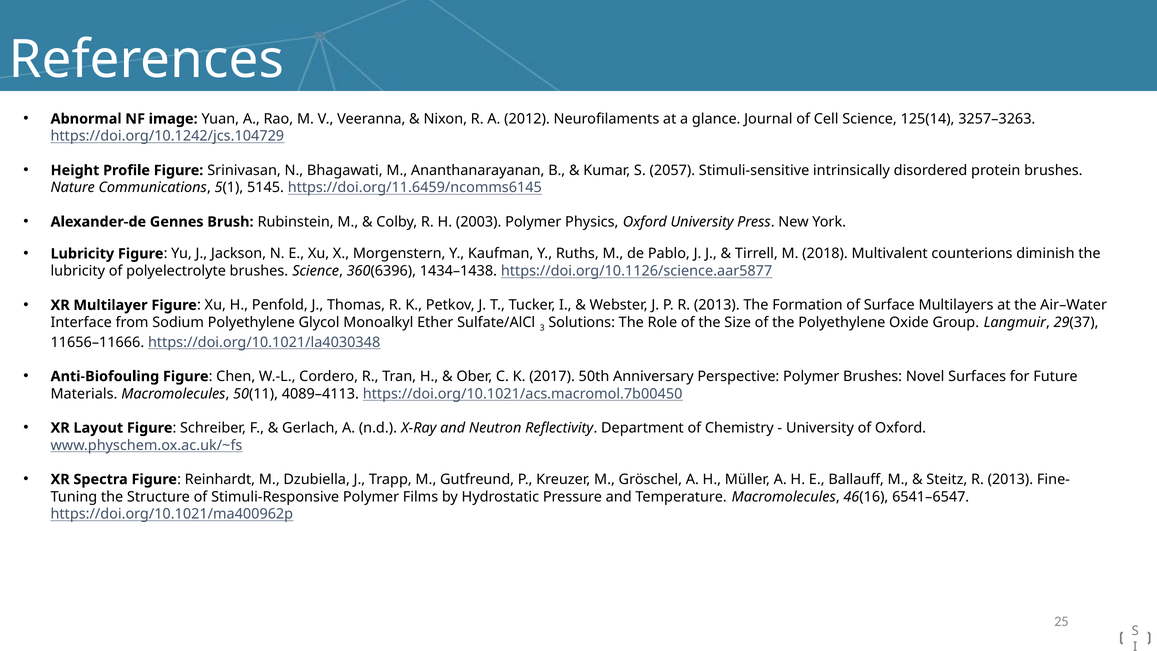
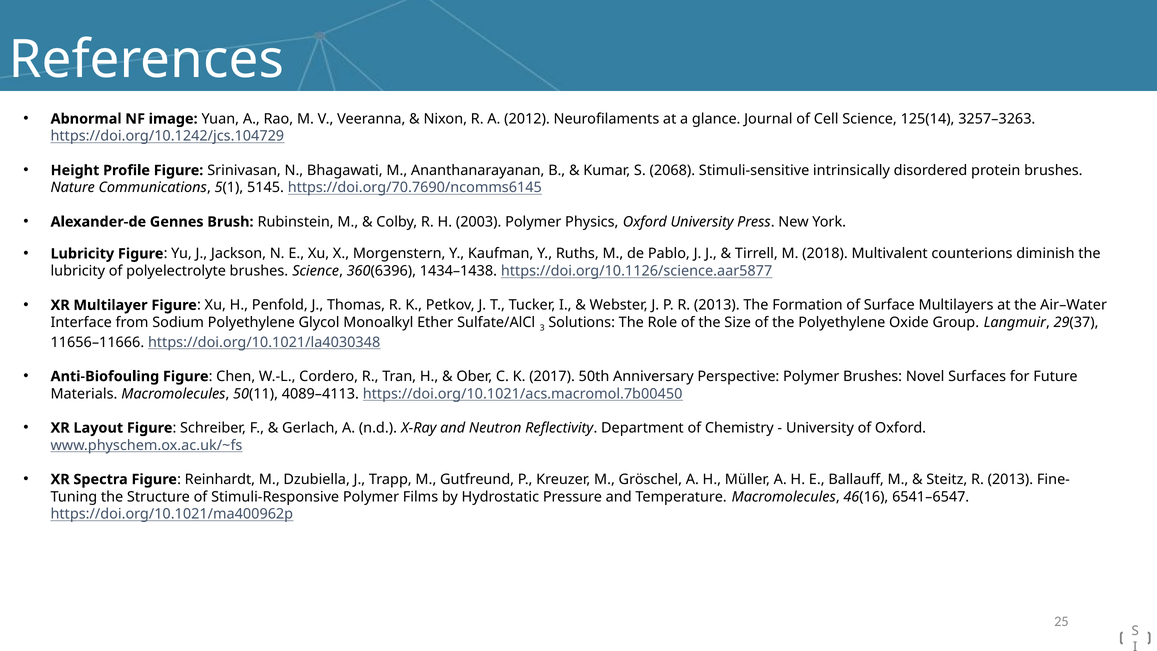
2057: 2057 -> 2068
https://doi.org/11.6459/ncomms6145: https://doi.org/11.6459/ncomms6145 -> https://doi.org/70.7690/ncomms6145
